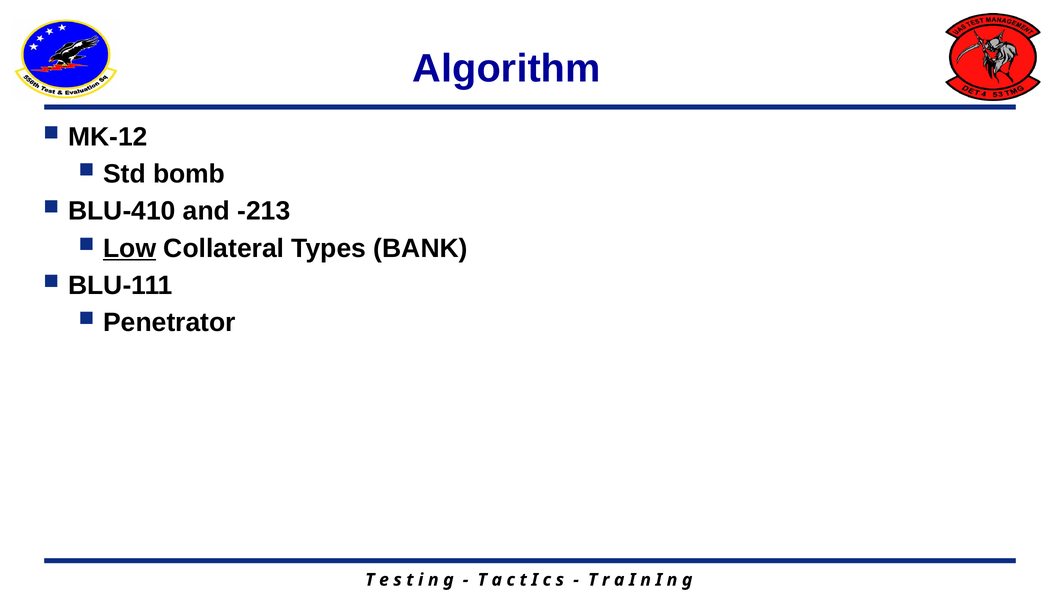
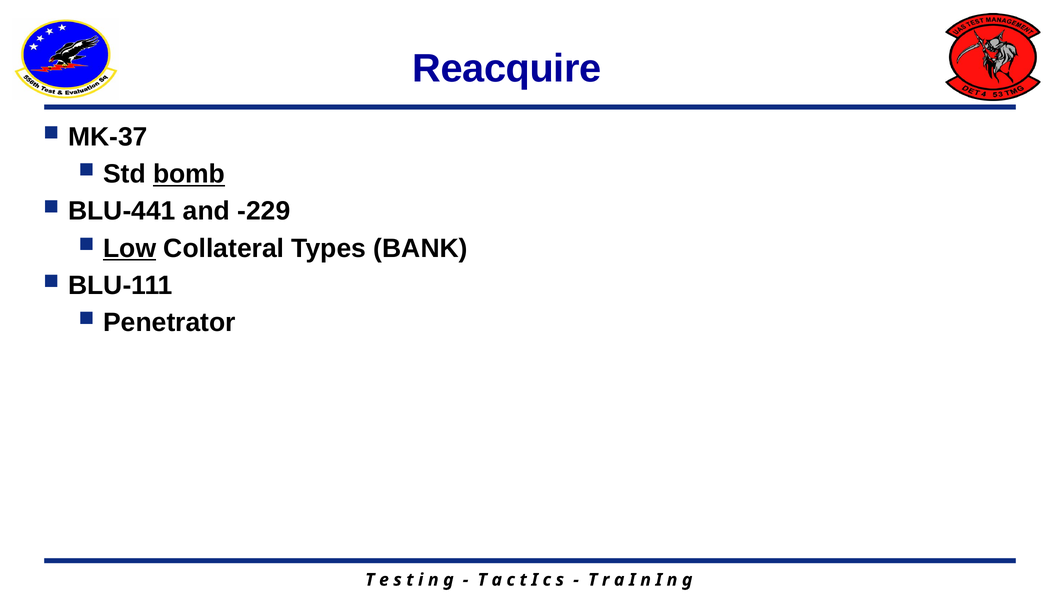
Algorithm: Algorithm -> Reacquire
MK-12: MK-12 -> MK-37
bomb underline: none -> present
BLU-410: BLU-410 -> BLU-441
-213: -213 -> -229
